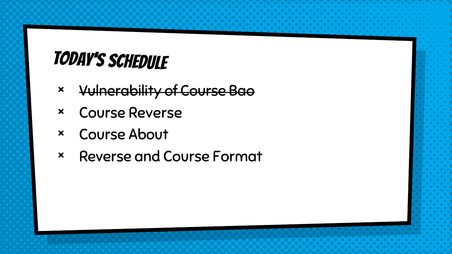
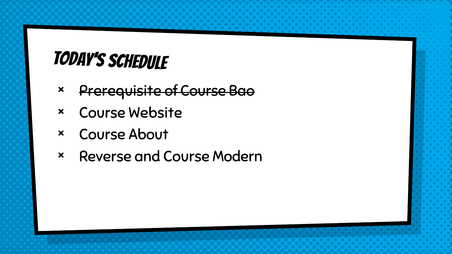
Vulnerability: Vulnerability -> Prerequisite
Course Reverse: Reverse -> Website
Format: Format -> Modern
